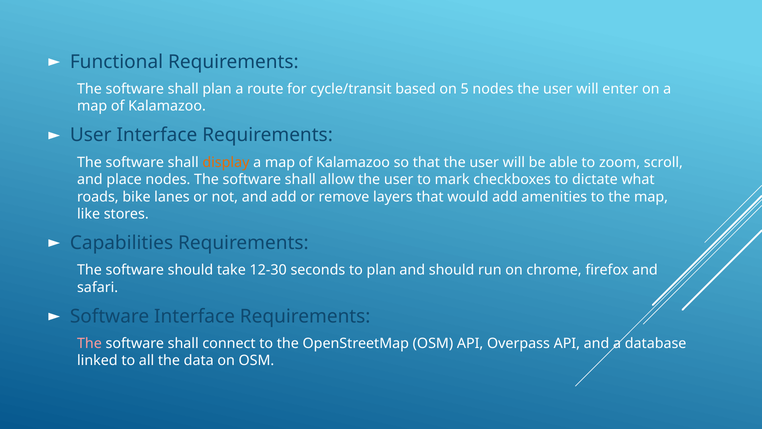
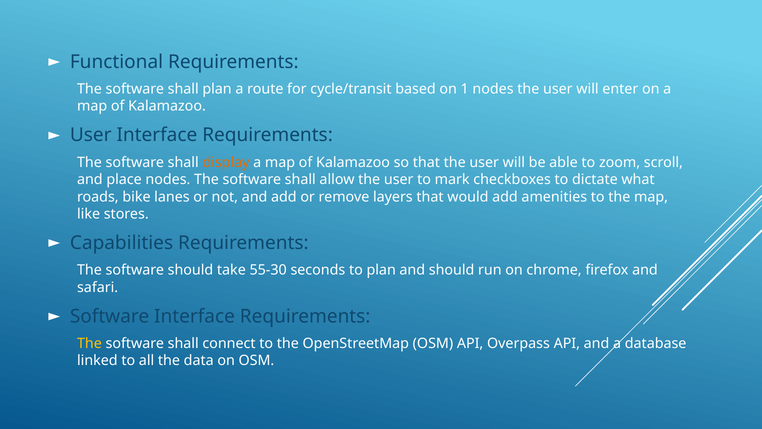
5: 5 -> 1
12-30: 12-30 -> 55-30
The at (89, 343) colour: pink -> yellow
